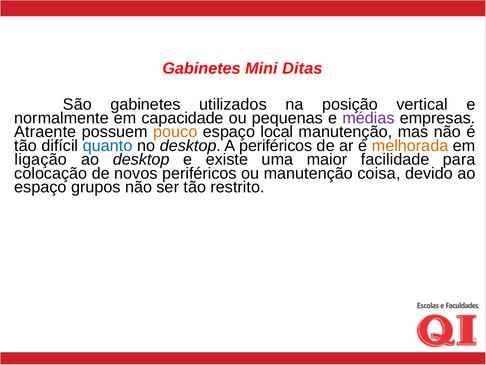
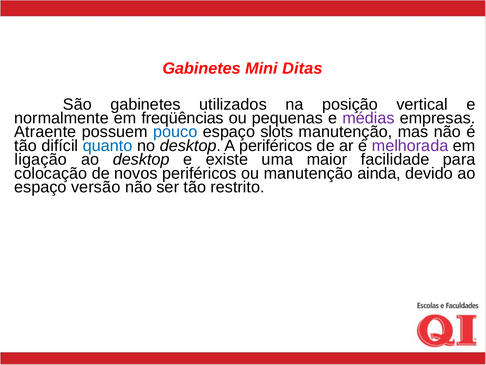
capacidade: capacidade -> freqüências
pouco colour: orange -> blue
local: local -> slots
melhorada colour: orange -> purple
coisa: coisa -> ainda
grupos: grupos -> versão
